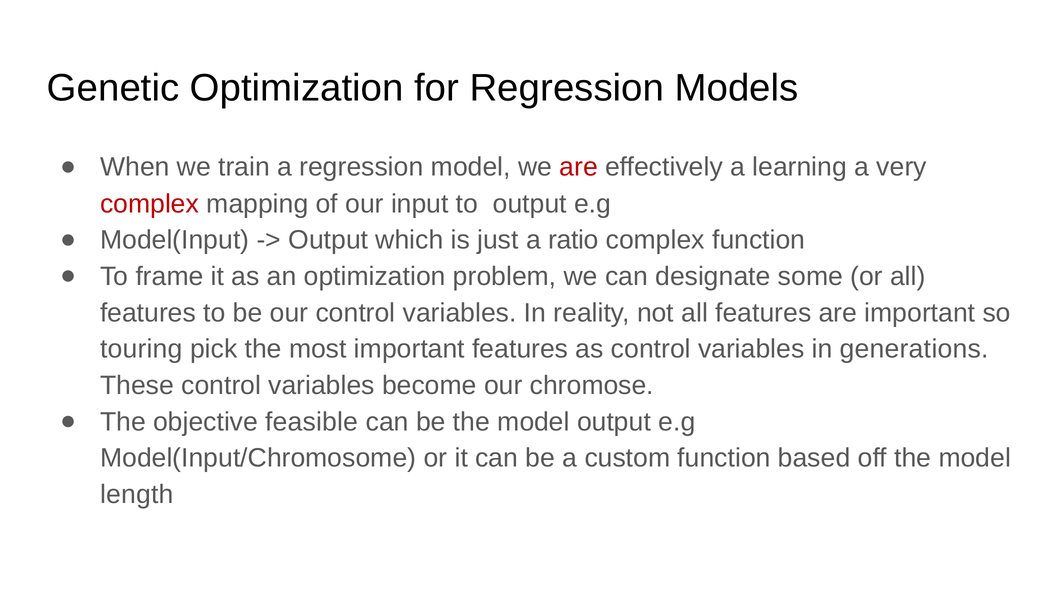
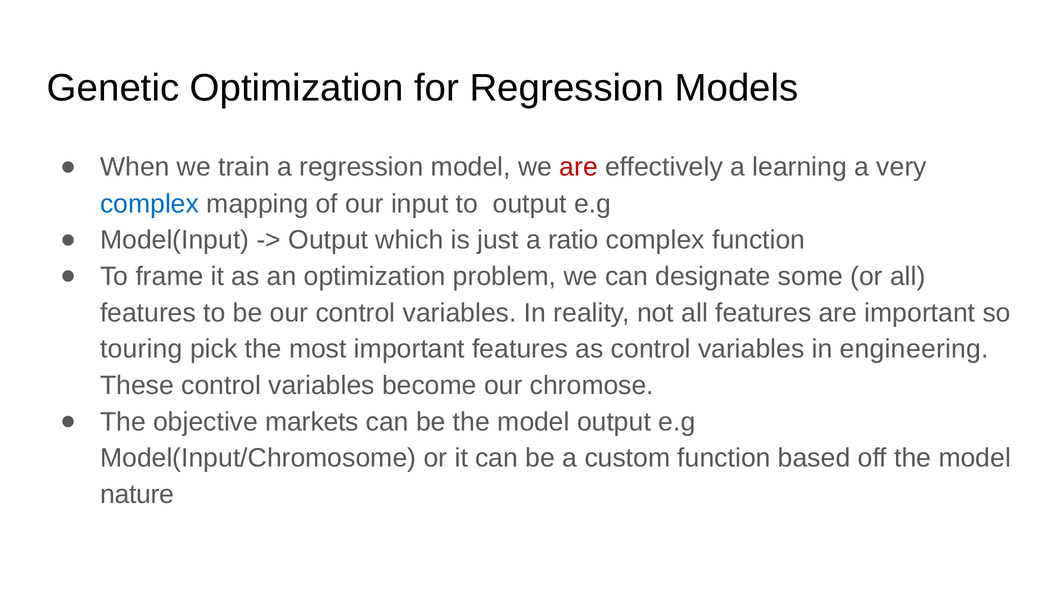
complex at (150, 204) colour: red -> blue
generations: generations -> engineering
feasible: feasible -> markets
length: length -> nature
